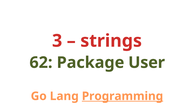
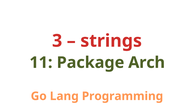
62: 62 -> 11
User: User -> Arch
Programming underline: present -> none
